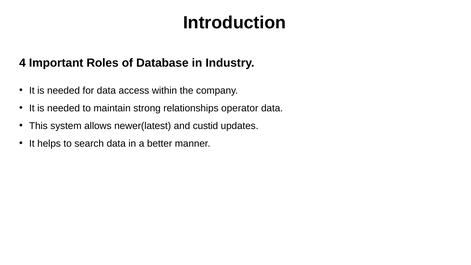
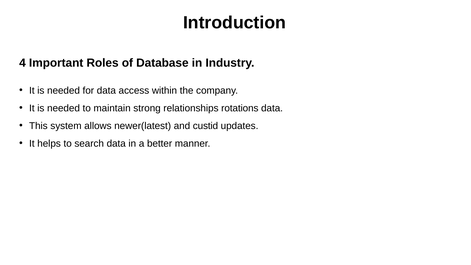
operator: operator -> rotations
